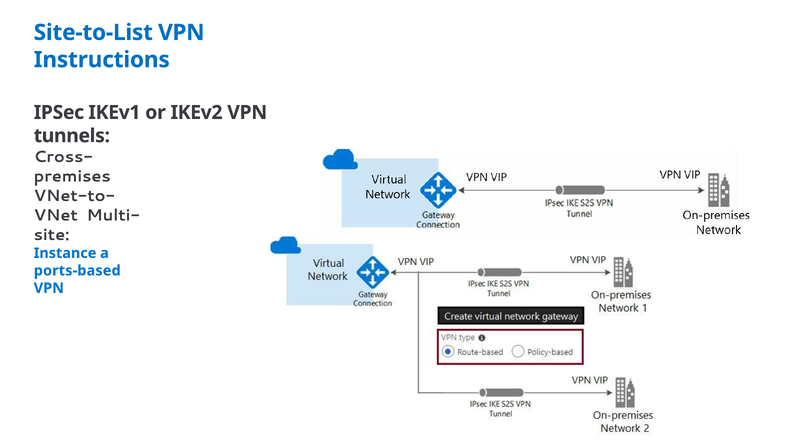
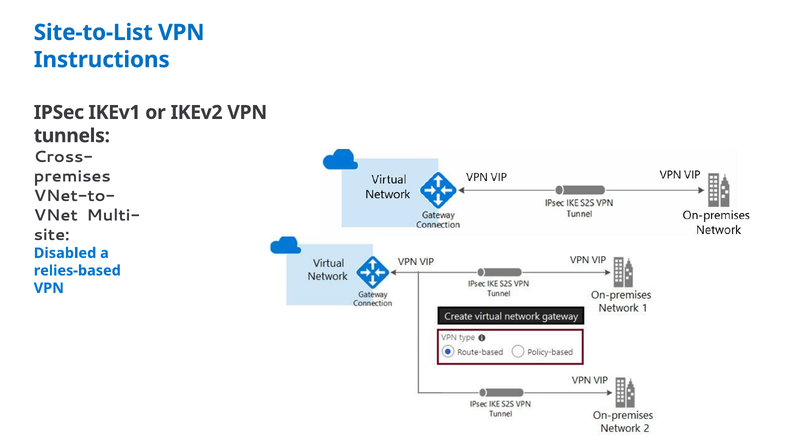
Instance: Instance -> Disabled
ports-based: ports-based -> relies-based
